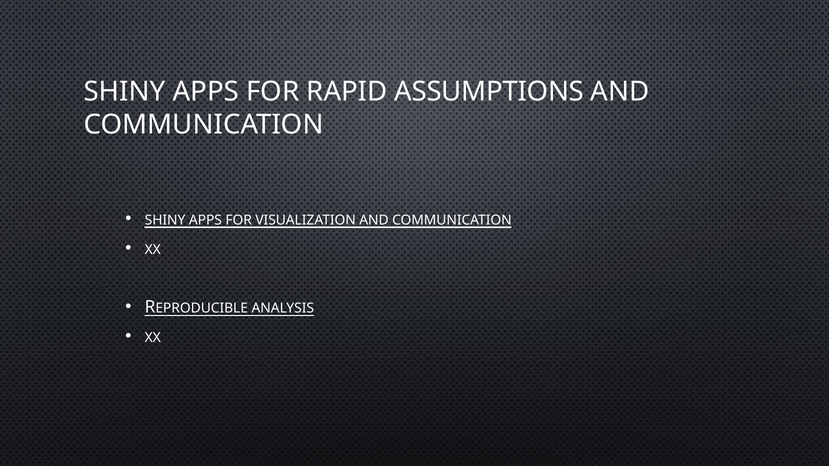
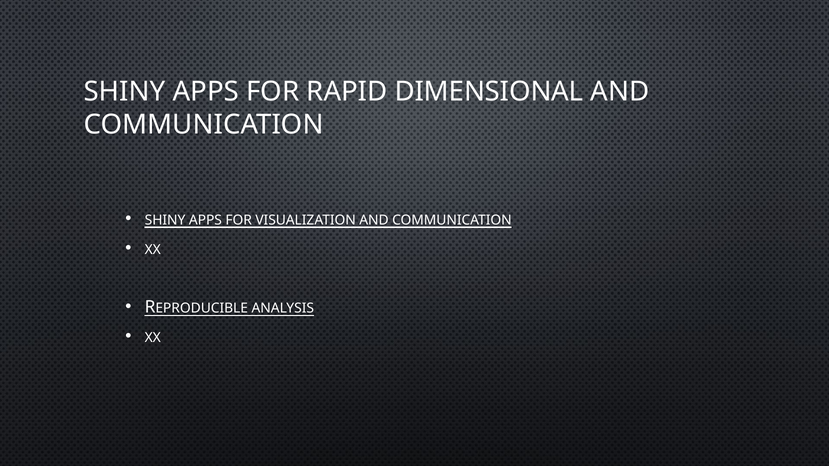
ASSUMPTIONS: ASSUMPTIONS -> DIMENSIONAL
